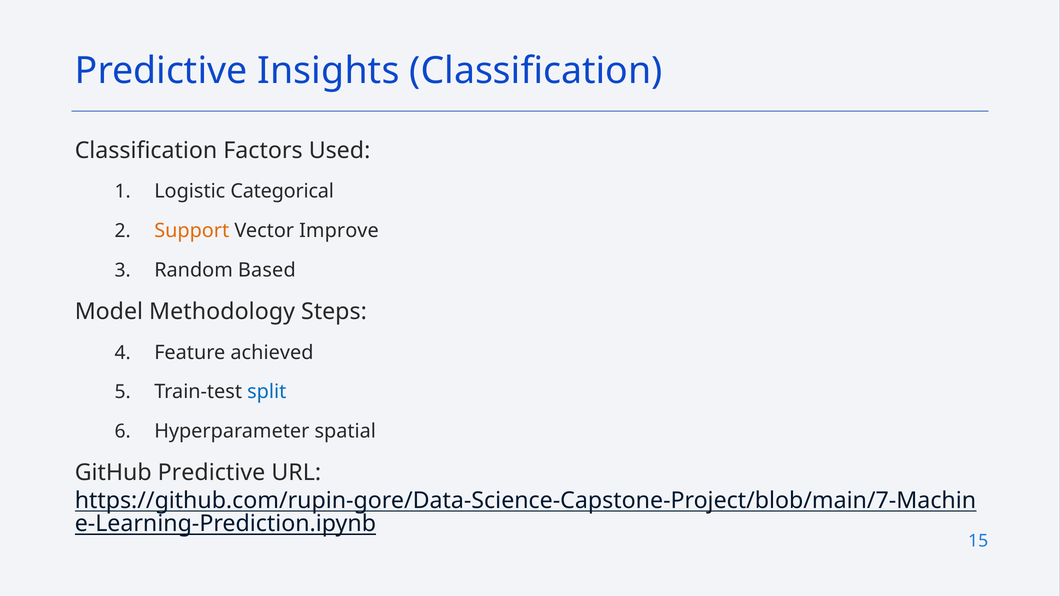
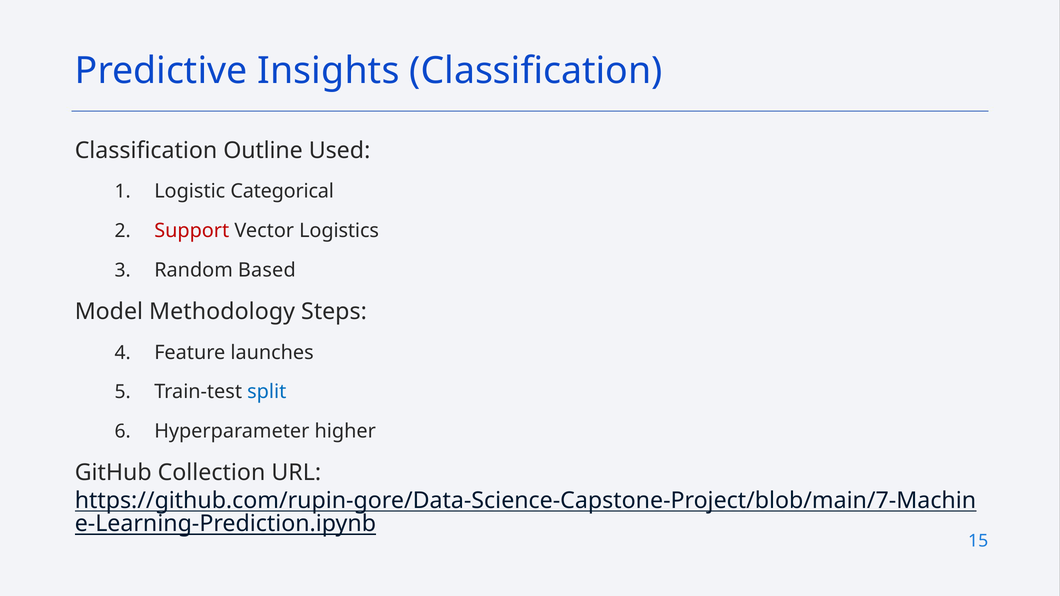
Factors: Factors -> Outline
Support colour: orange -> red
Improve: Improve -> Logistics
achieved: achieved -> launches
spatial: spatial -> higher
GitHub Predictive: Predictive -> Collection
